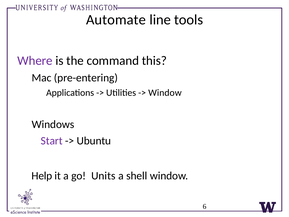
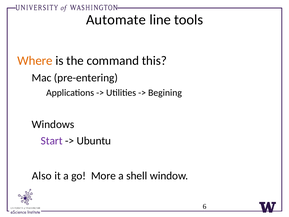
Where colour: purple -> orange
Window at (165, 93): Window -> Begining
Help: Help -> Also
Units: Units -> More
